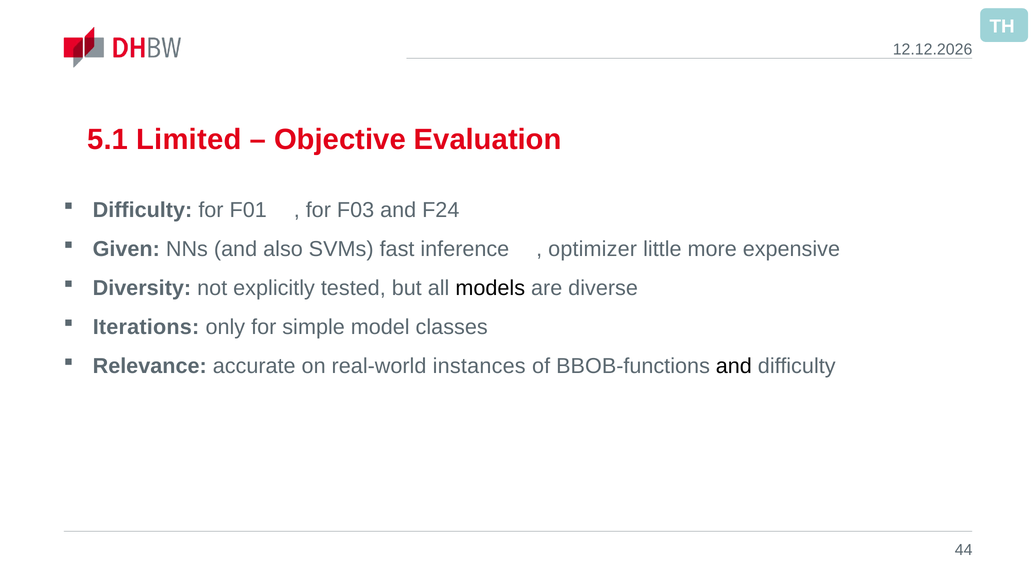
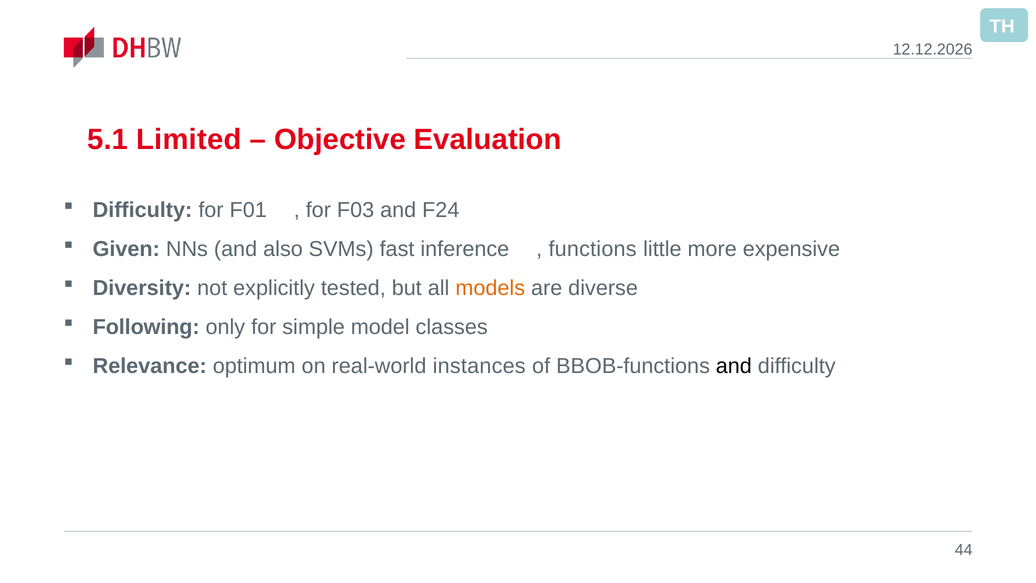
optimizer: optimizer -> functions
models colour: black -> orange
Iterations: Iterations -> Following
accurate: accurate -> optimum
